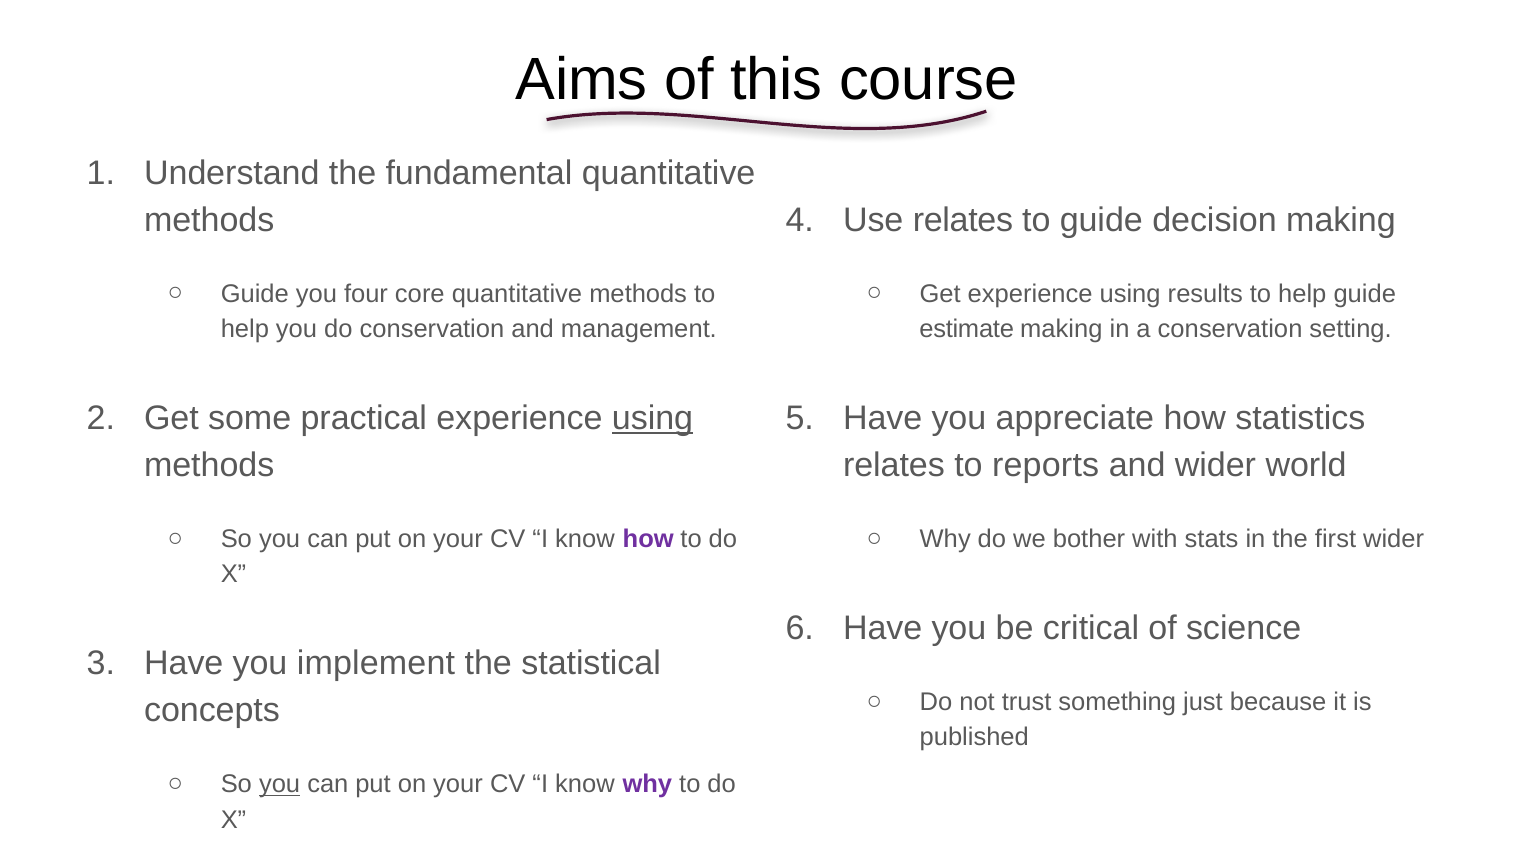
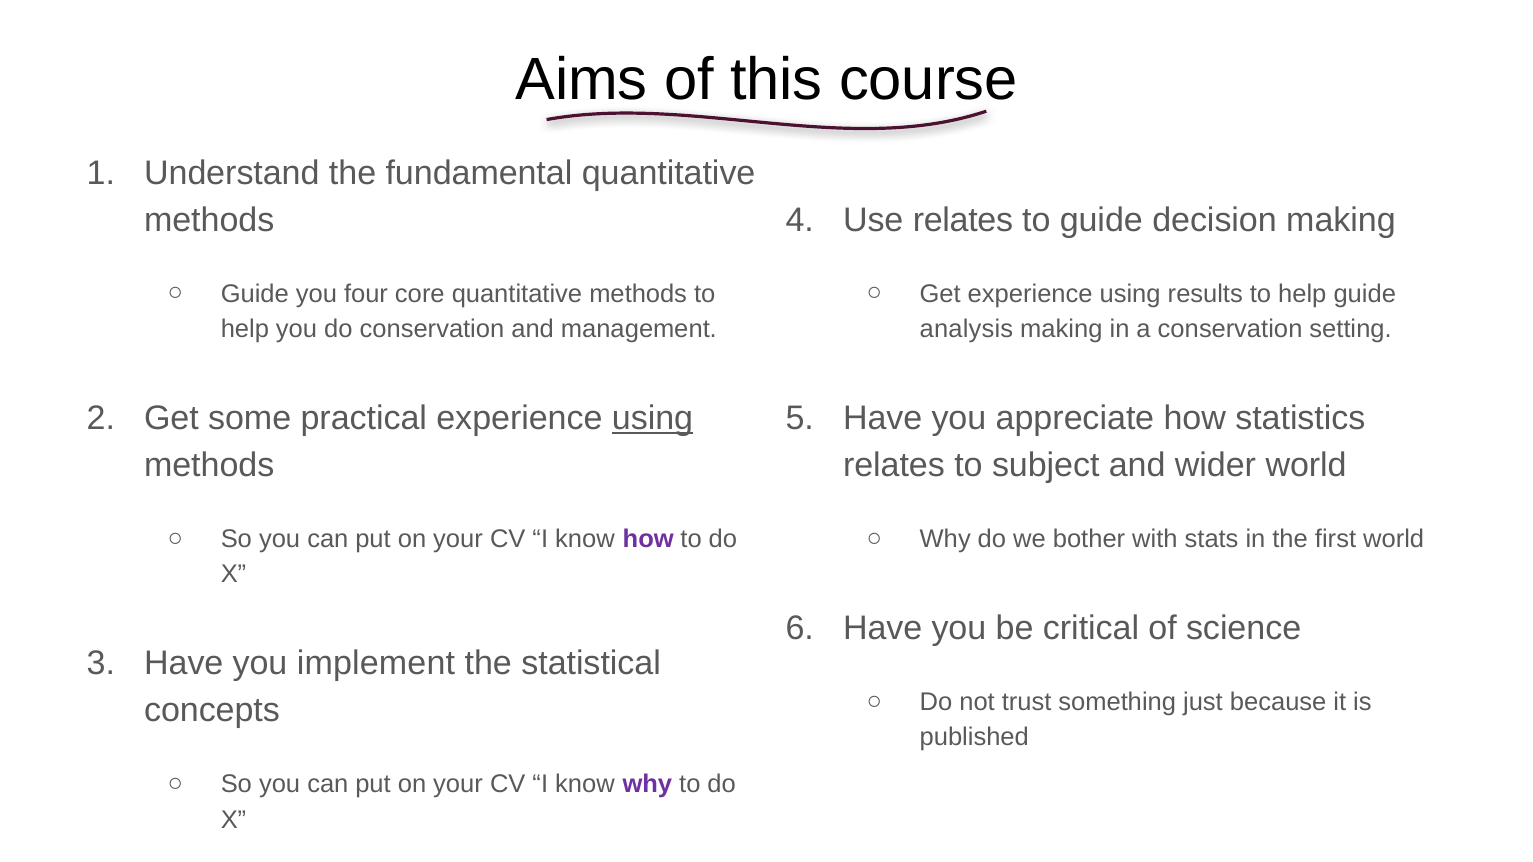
estimate: estimate -> analysis
reports: reports -> subject
first wider: wider -> world
you at (280, 785) underline: present -> none
